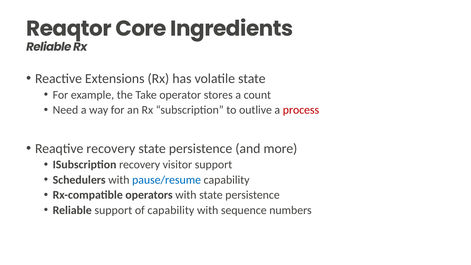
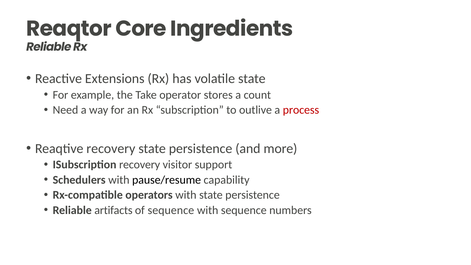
pause/resume colour: blue -> black
Reliable support: support -> artifacts
of capability: capability -> sequence
